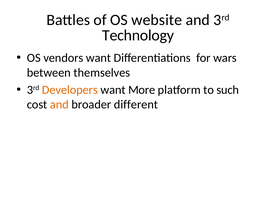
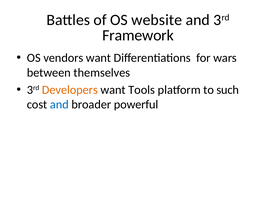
Technology: Technology -> Framework
More: More -> Tools
and at (59, 105) colour: orange -> blue
different: different -> powerful
